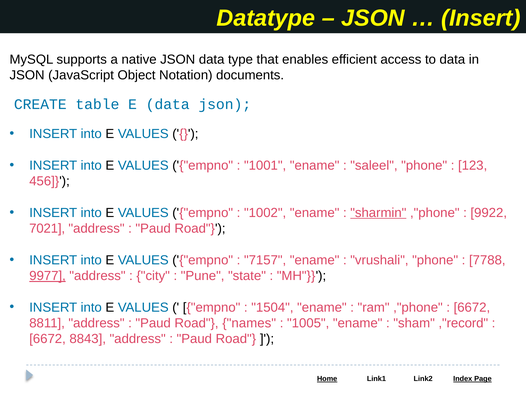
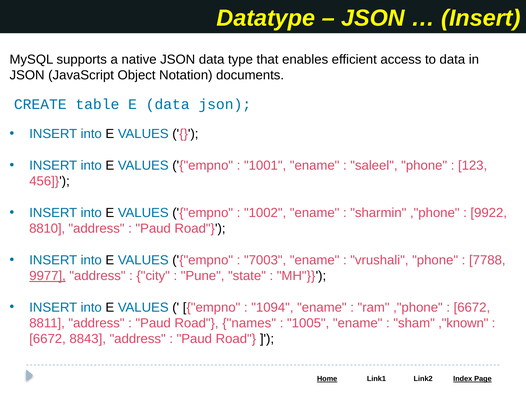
sharmin underline: present -> none
7021: 7021 -> 8810
7157: 7157 -> 7003
1504: 1504 -> 1094
,"record: ,"record -> ,"known
